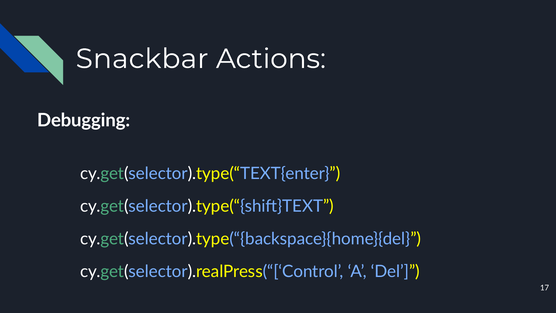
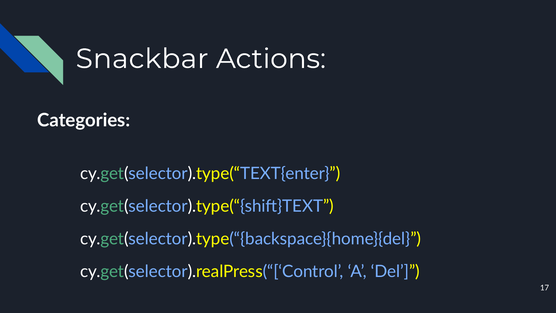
Debugging: Debugging -> Categories
